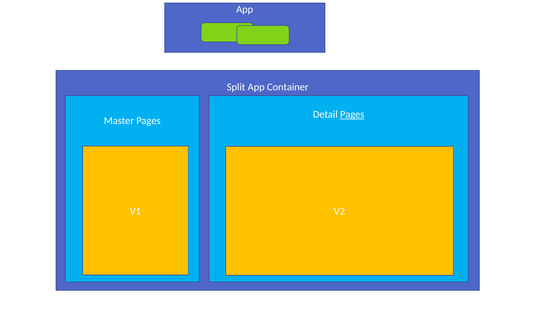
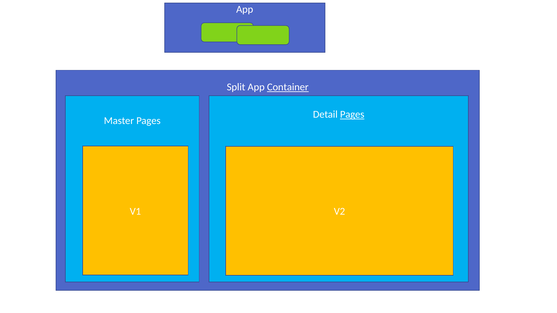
Container underline: none -> present
